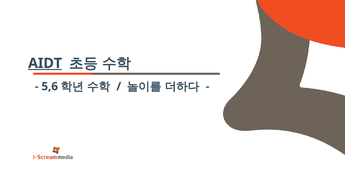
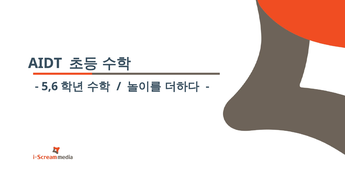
AIDT underline: present -> none
